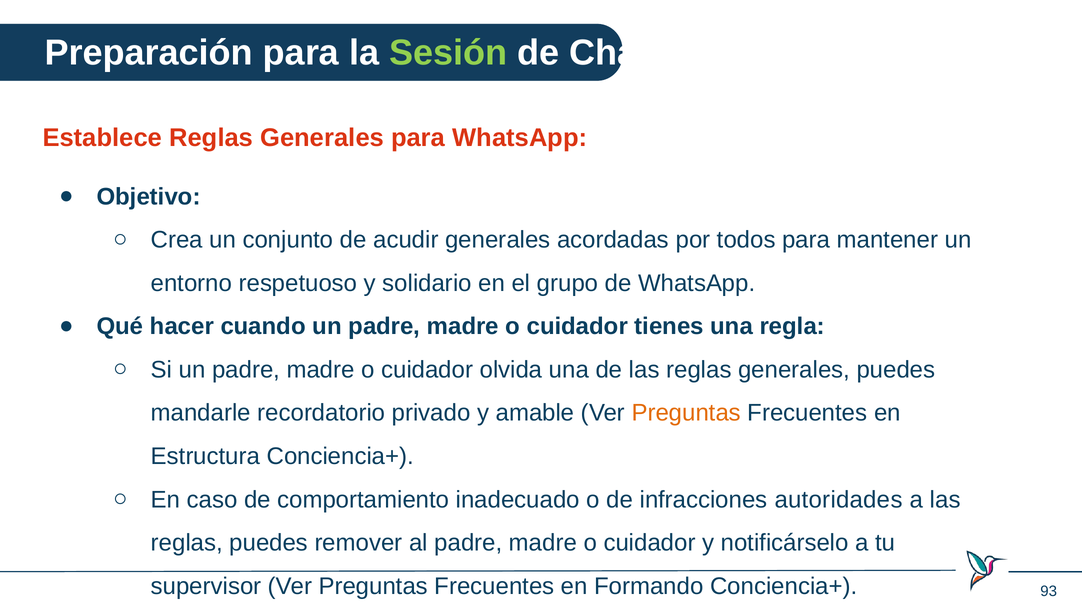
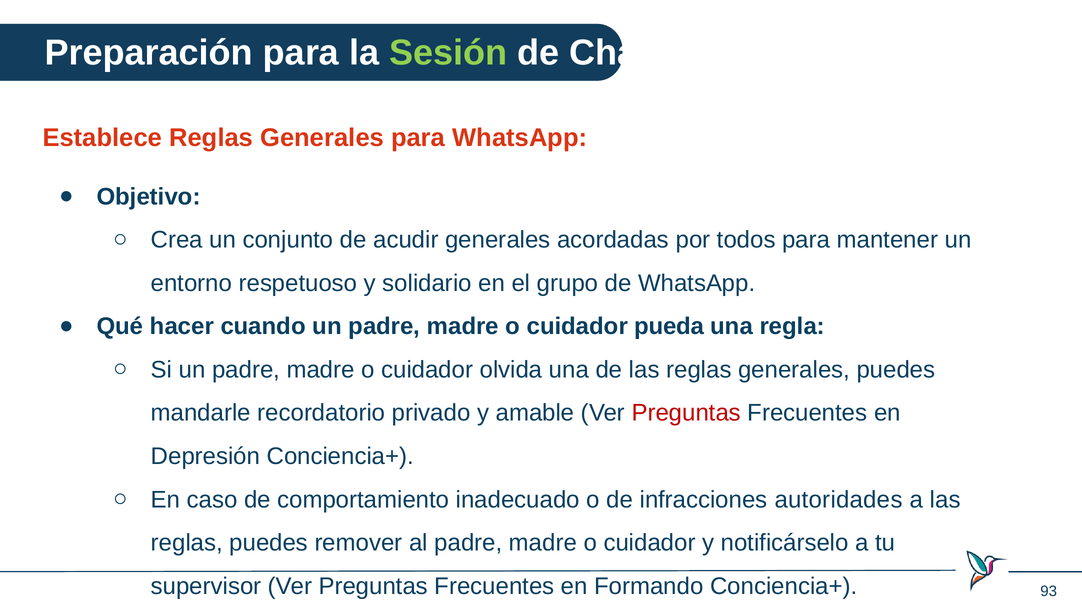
tienes: tienes -> pueda
Preguntas at (686, 413) colour: orange -> red
Estructura: Estructura -> Depresión
